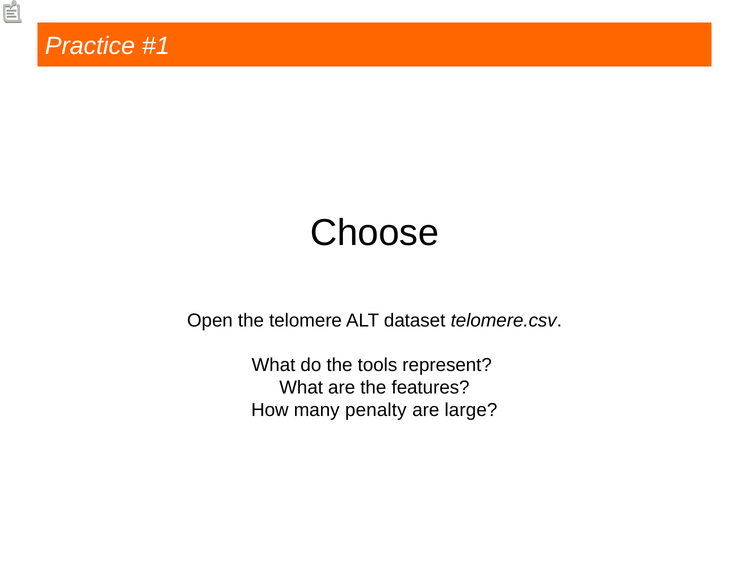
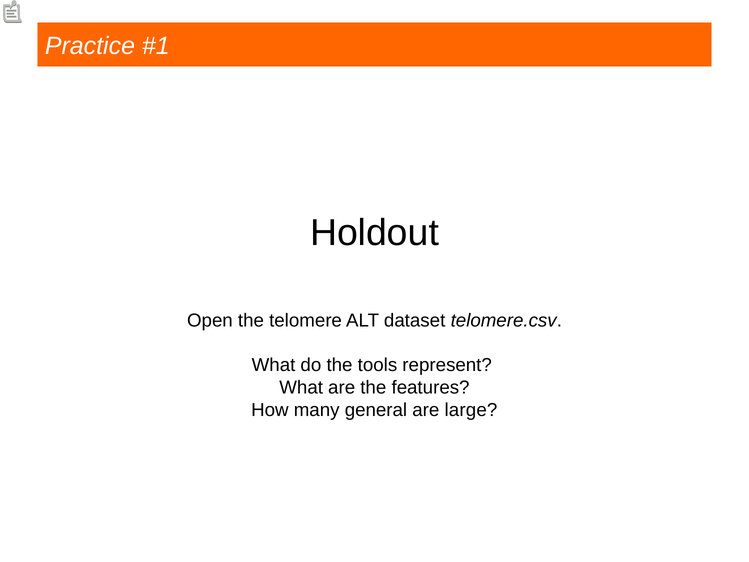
Choose: Choose -> Holdout
penalty: penalty -> general
